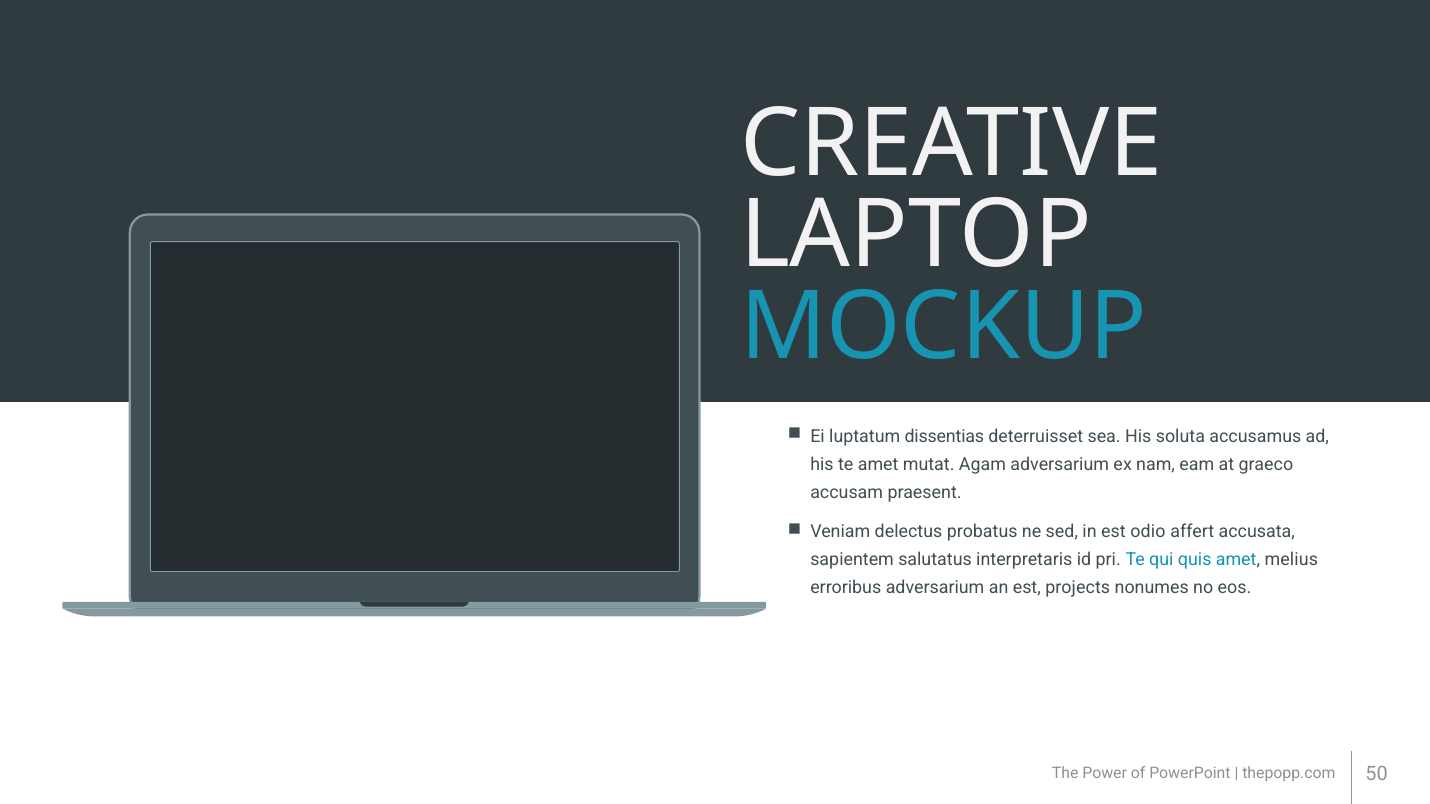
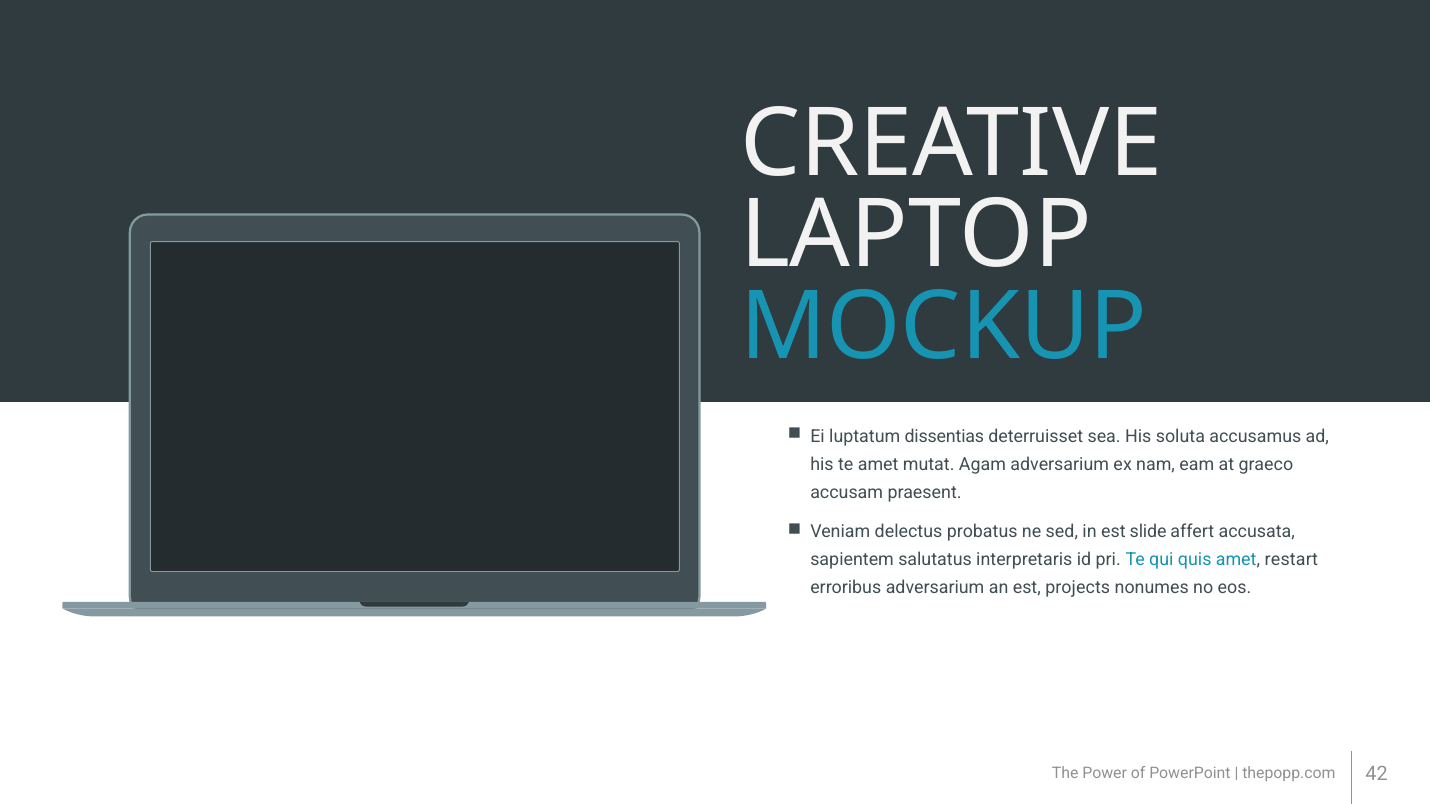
odio: odio -> slide
melius: melius -> restart
50: 50 -> 42
